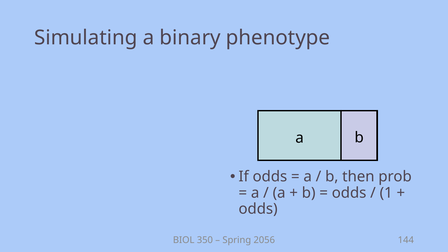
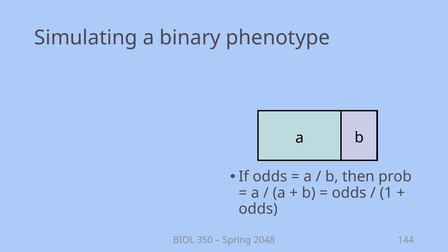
2056: 2056 -> 2048
